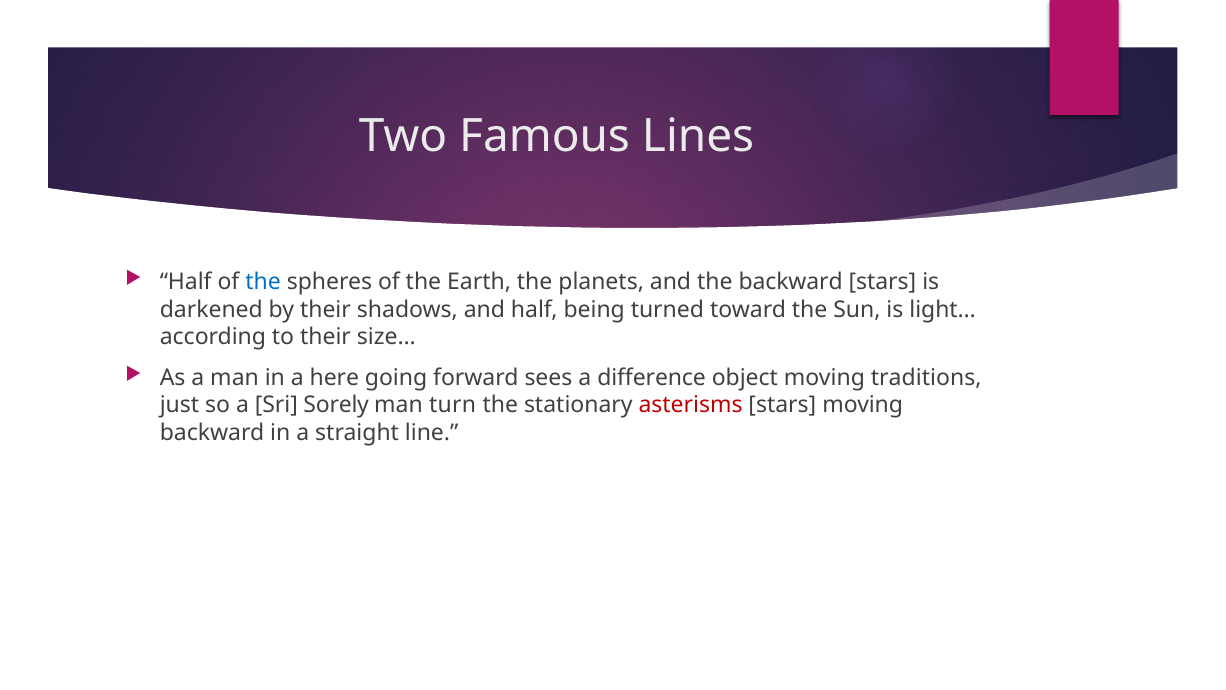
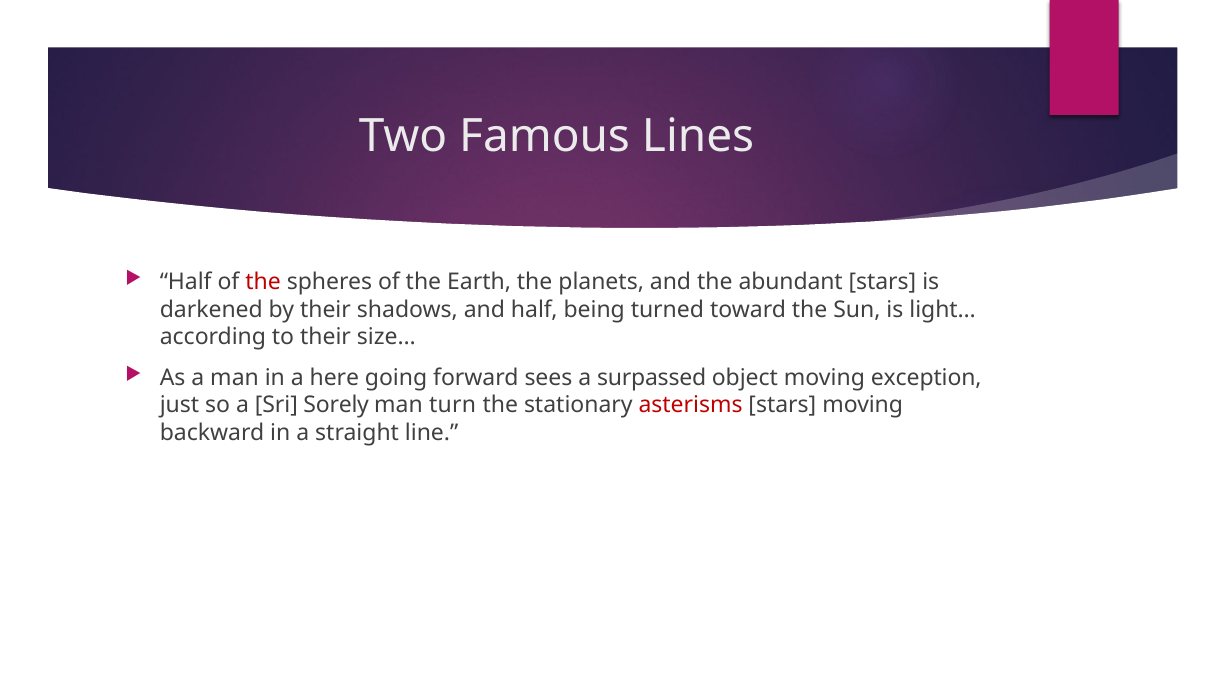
the at (263, 282) colour: blue -> red
the backward: backward -> abundant
difference: difference -> surpassed
traditions: traditions -> exception
